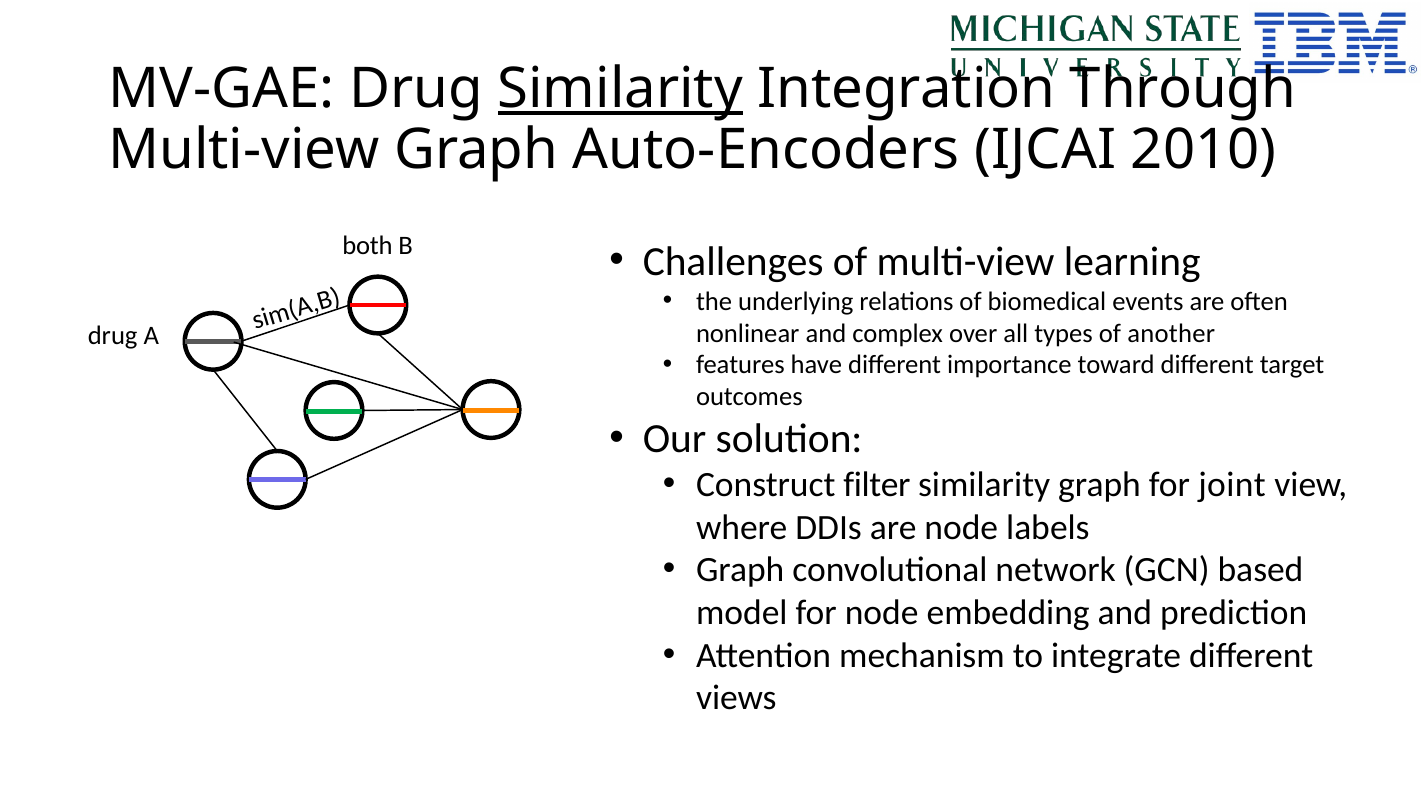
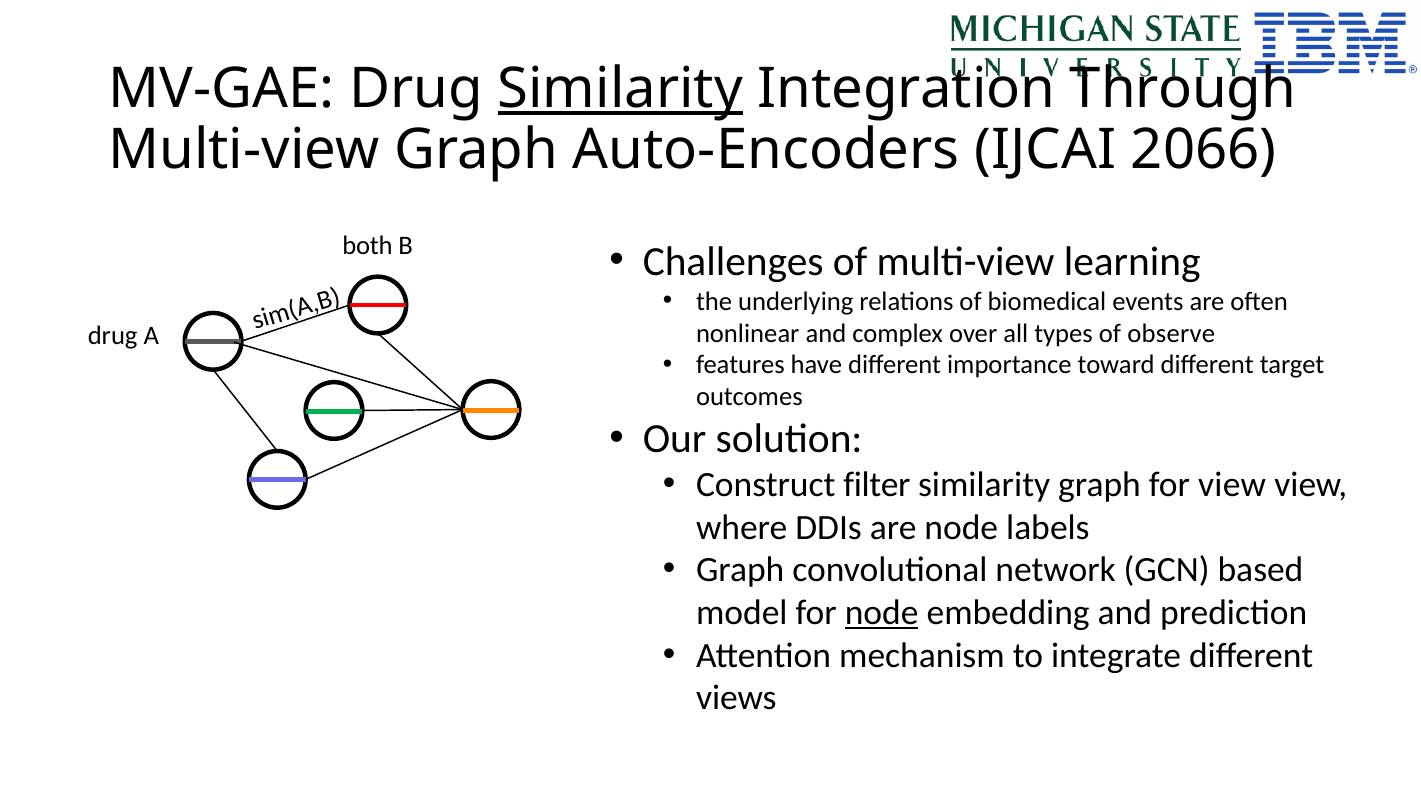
2010: 2010 -> 2066
another: another -> observe
for joint: joint -> view
node at (882, 613) underline: none -> present
